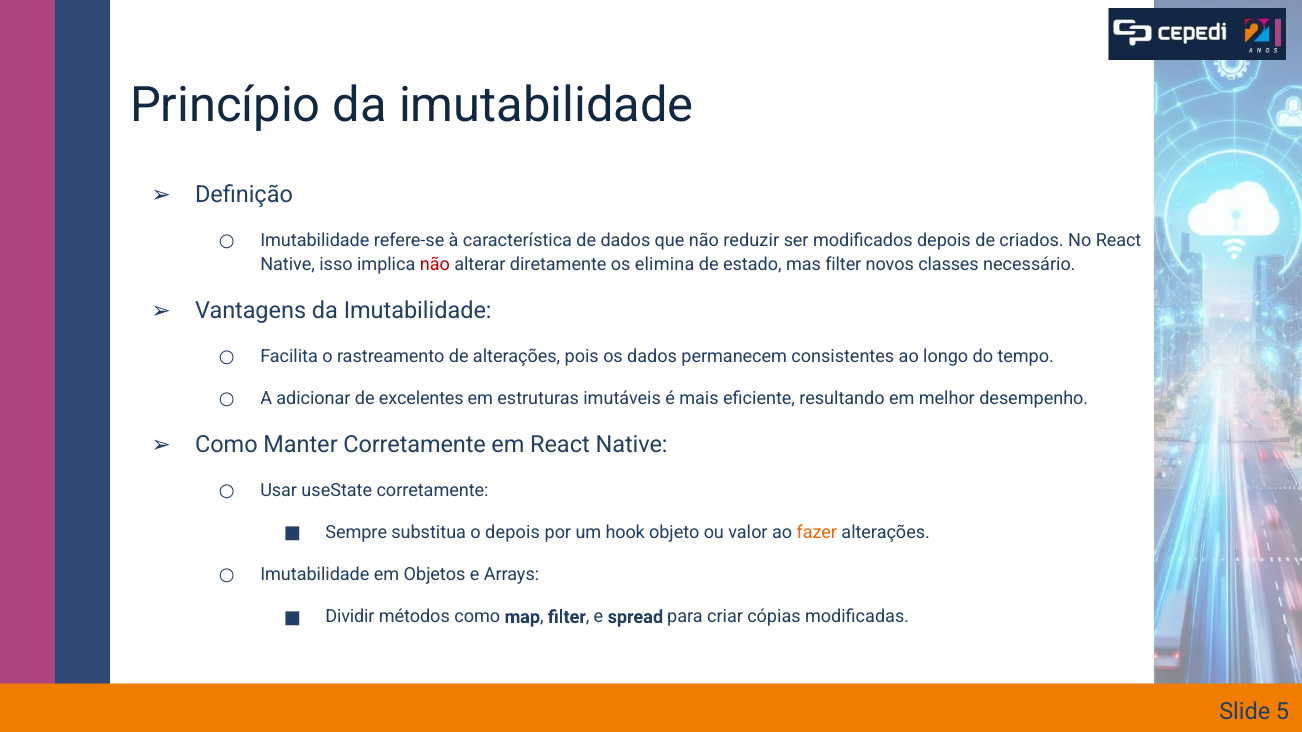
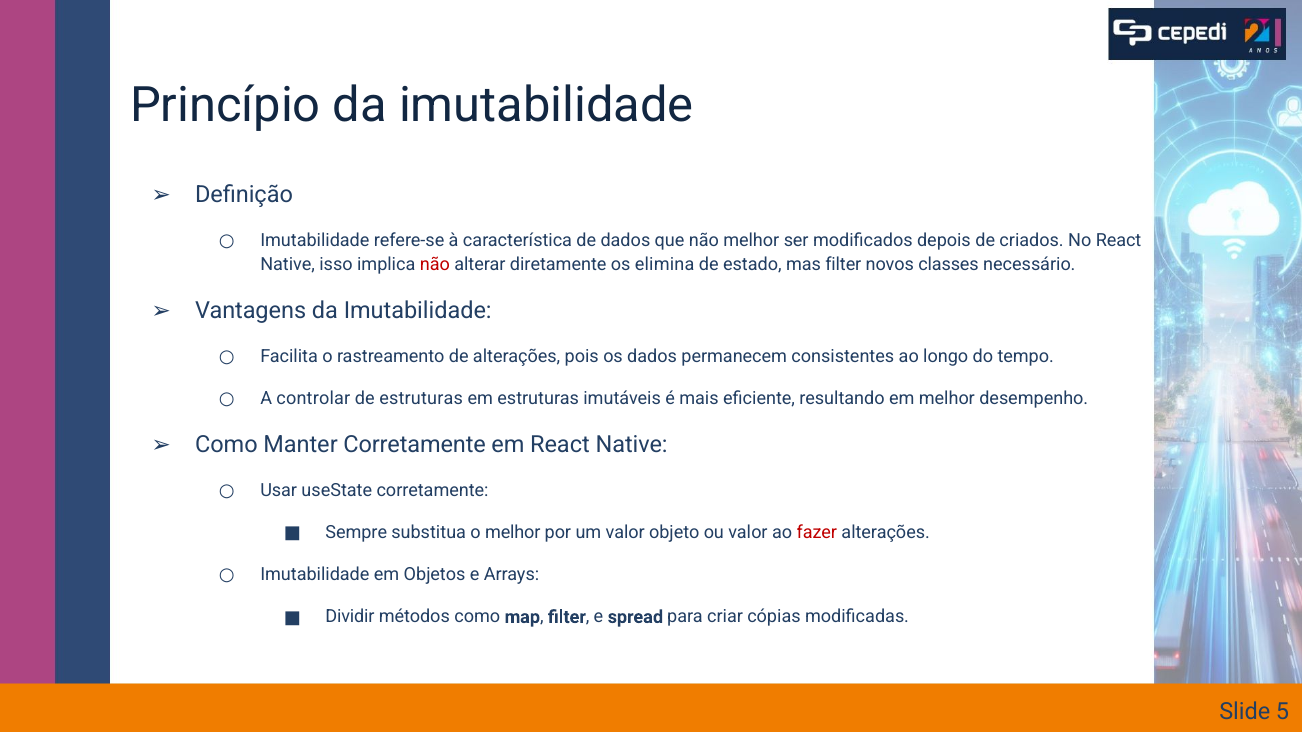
não reduzir: reduzir -> melhor
adicionar: adicionar -> controlar
de excelentes: excelentes -> estruturas
o depois: depois -> melhor
um hook: hook -> valor
fazer colour: orange -> red
